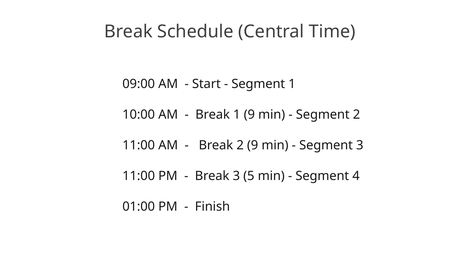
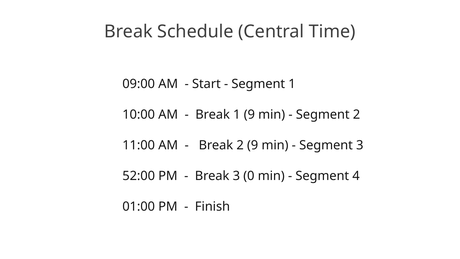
11:00 at (139, 176): 11:00 -> 52:00
5: 5 -> 0
